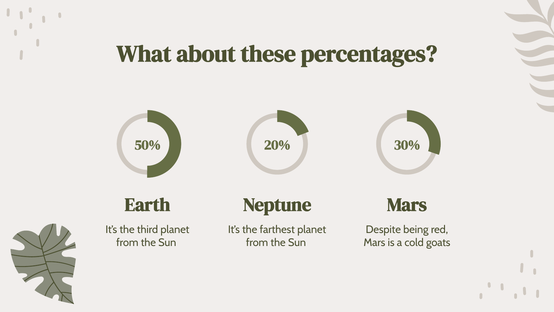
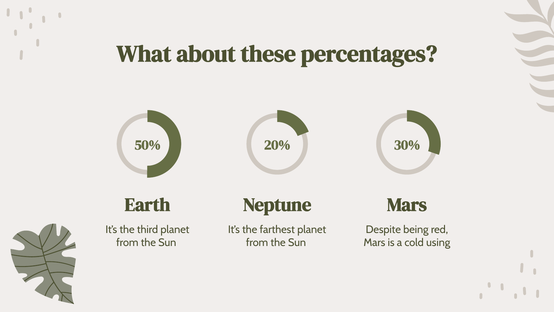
goats: goats -> using
